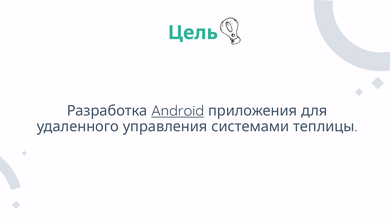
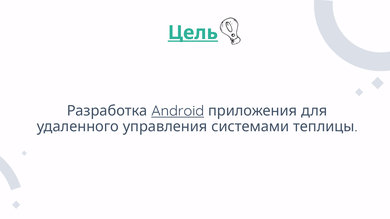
Цель underline: none -> present
